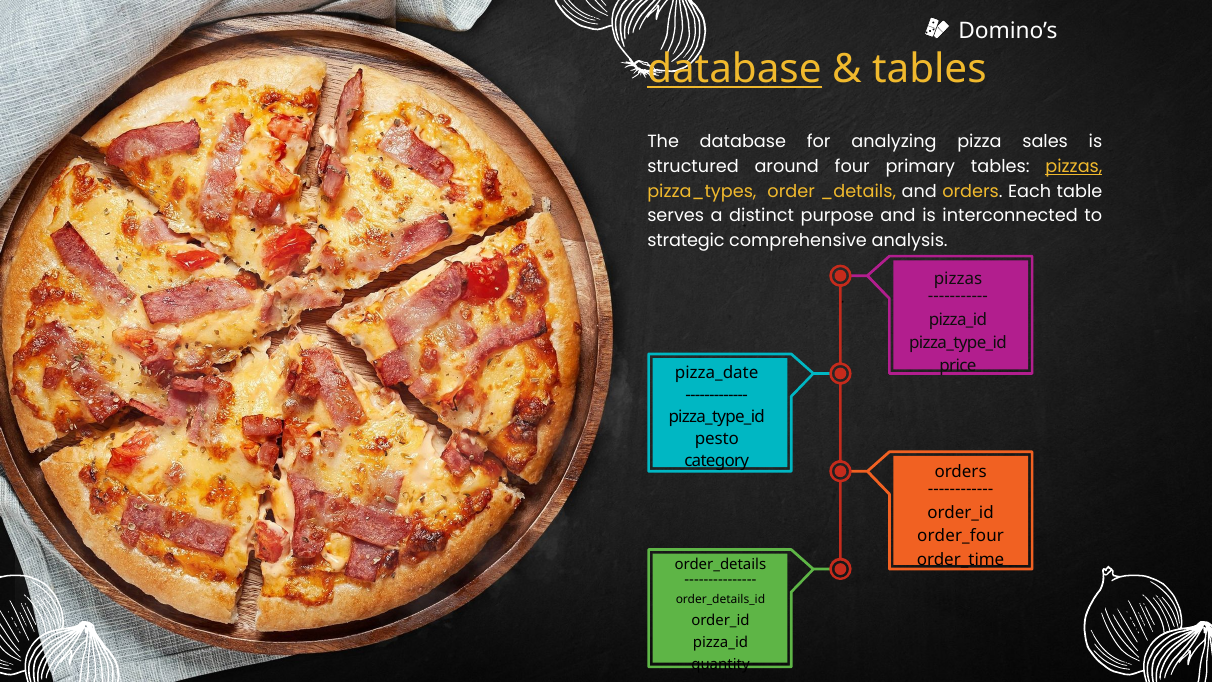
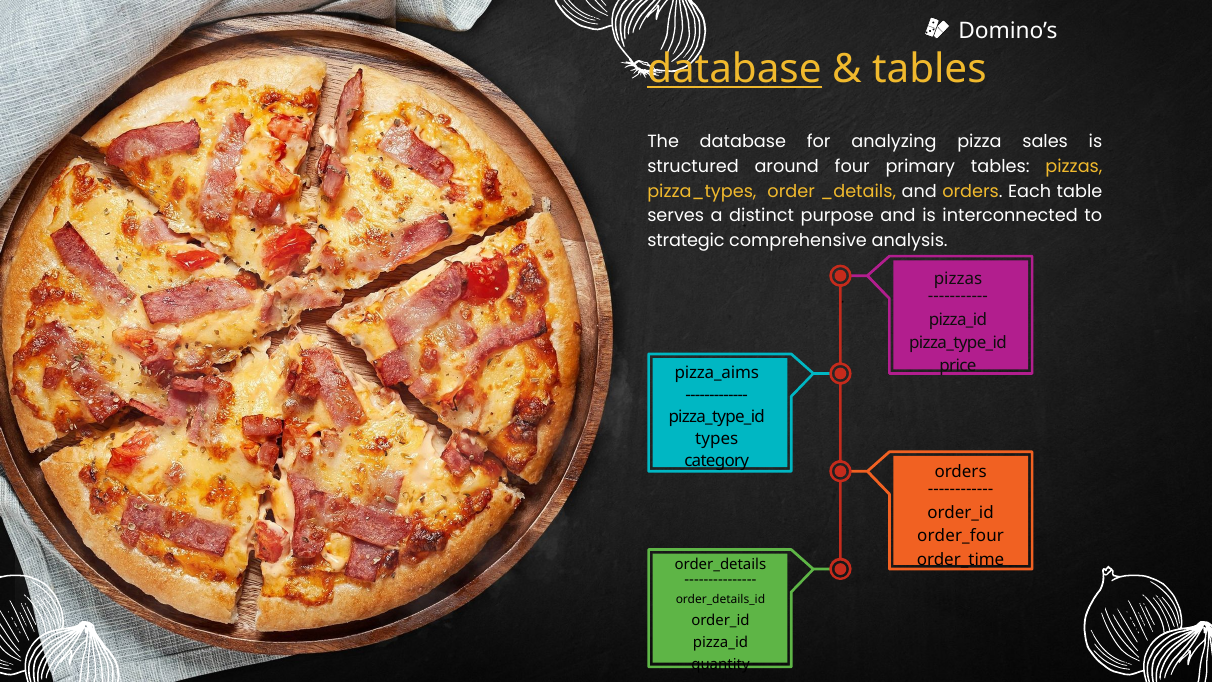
pizzas at (1074, 166) underline: present -> none
pizza_date: pizza_date -> pizza_aims
pesto: pesto -> types
